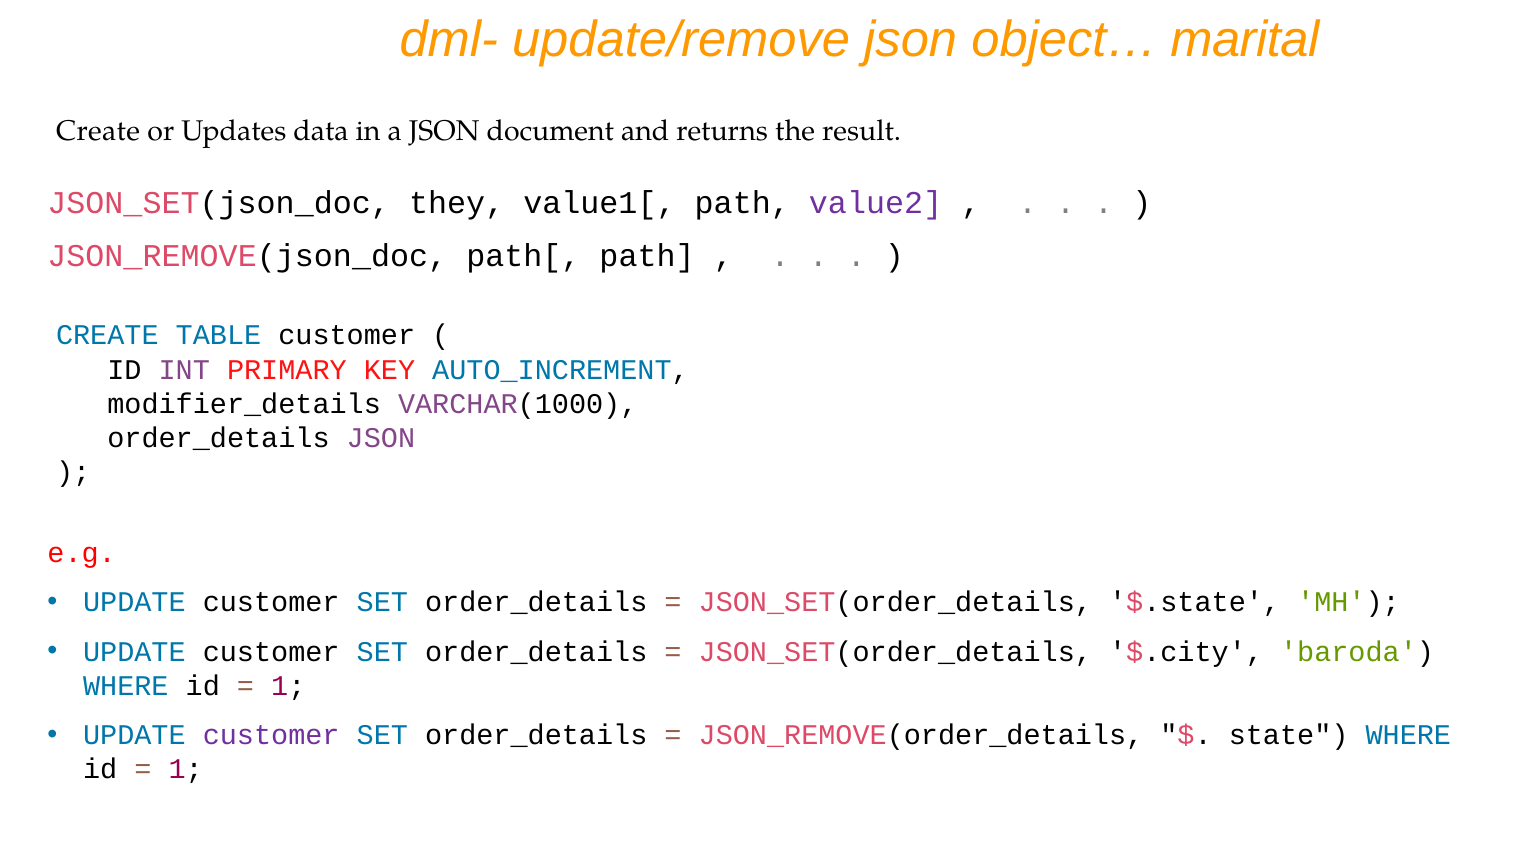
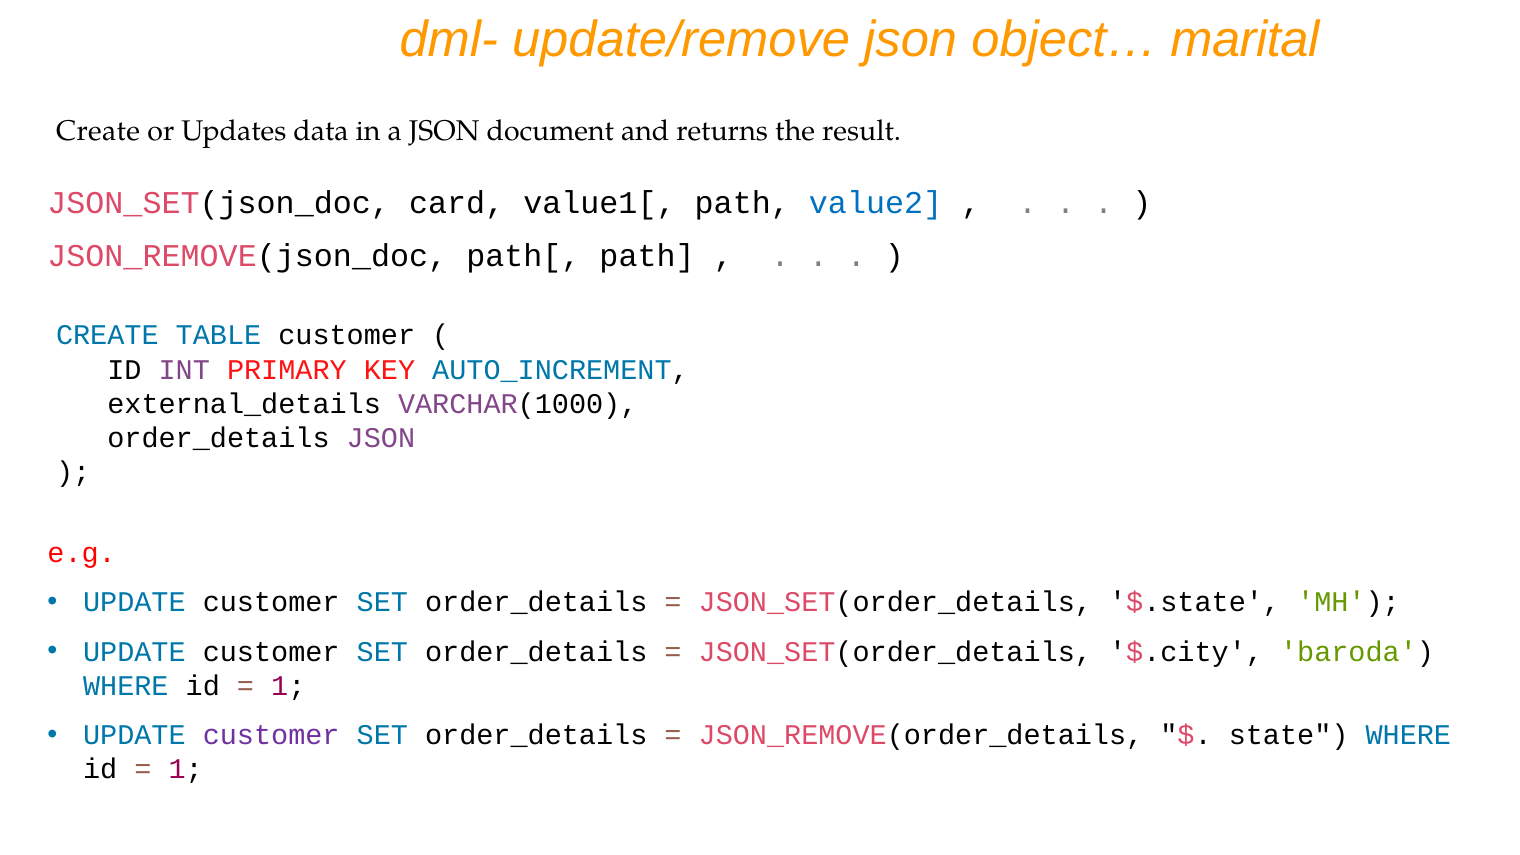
they: they -> card
value2 colour: purple -> blue
modifier_details: modifier_details -> external_details
